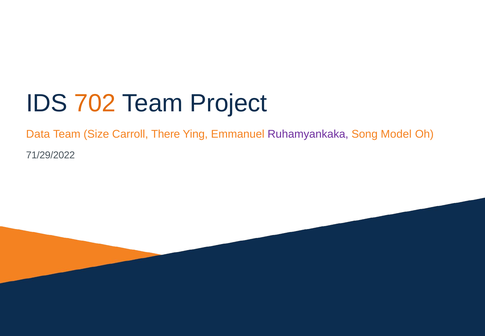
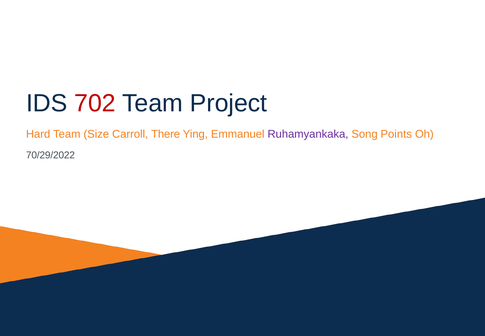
702 colour: orange -> red
Data: Data -> Hard
Model: Model -> Points
71/29/2022: 71/29/2022 -> 70/29/2022
